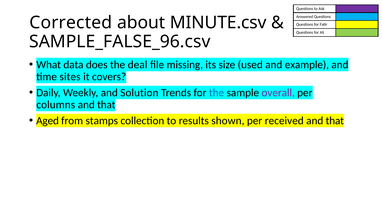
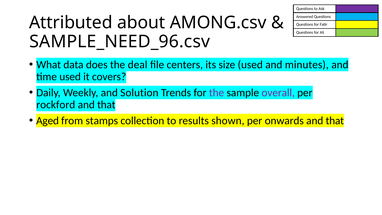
Corrected: Corrected -> Attributed
MINUTE.csv: MINUTE.csv -> AMONG.csv
SAMPLE_FALSE_96.csv: SAMPLE_FALSE_96.csv -> SAMPLE_NEED_96.csv
missing: missing -> centers
example: example -> minutes
time sites: sites -> used
the at (217, 93) colour: blue -> purple
columns: columns -> rockford
received: received -> onwards
